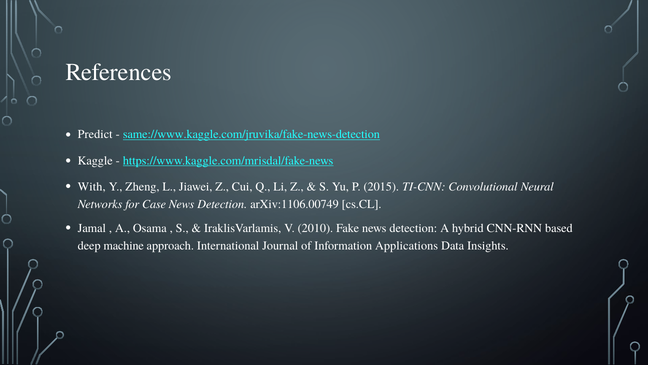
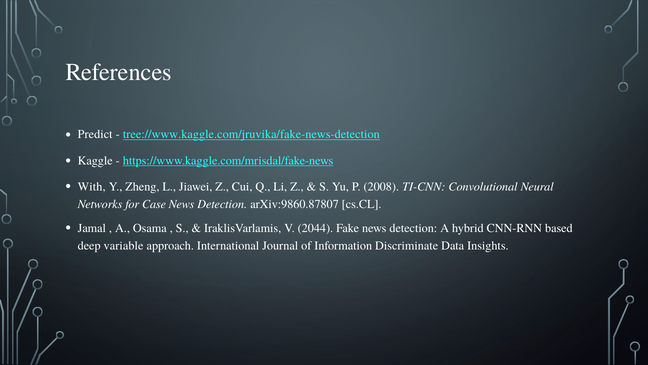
same://www.kaggle.com/jruvika/fake-news-detection: same://www.kaggle.com/jruvika/fake-news-detection -> tree://www.kaggle.com/jruvika/fake-news-detection
2015: 2015 -> 2008
arXiv:1106.00749: arXiv:1106.00749 -> arXiv:9860.87807
2010: 2010 -> 2044
machine: machine -> variable
Applications: Applications -> Discriminate
